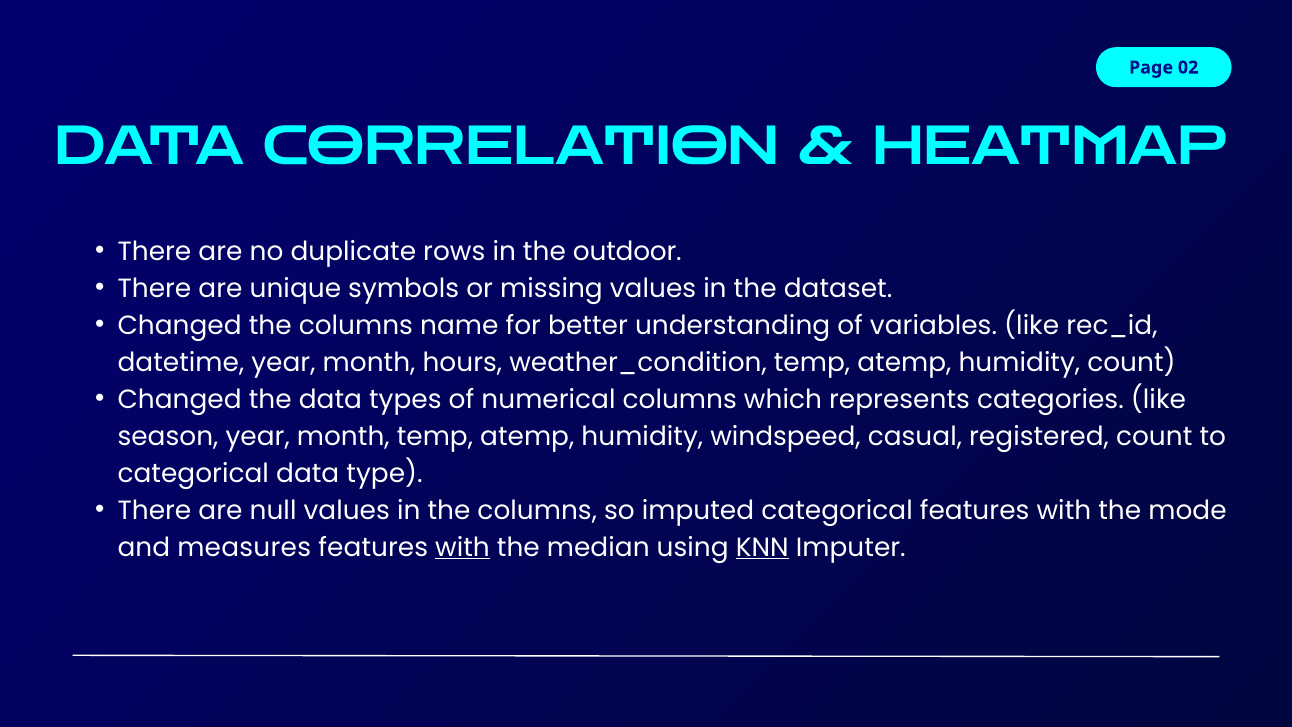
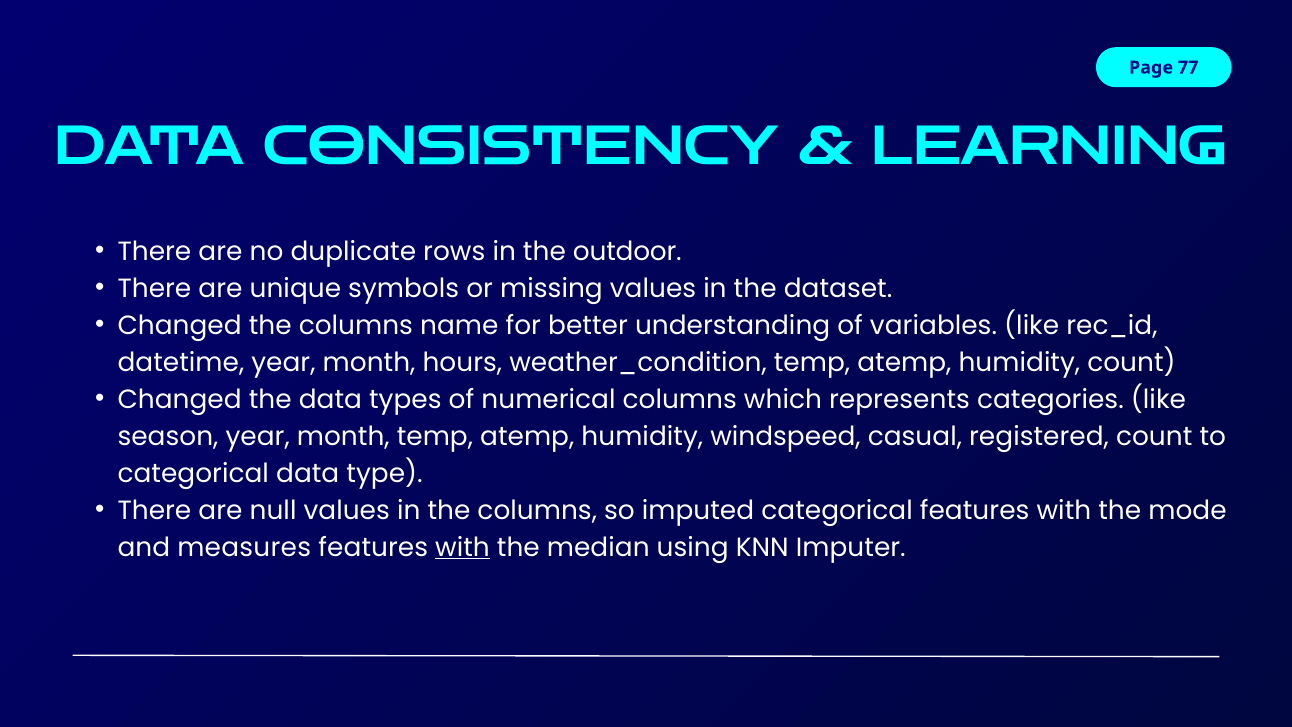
02: 02 -> 77
CORRELATION: CORRELATION -> CONSISTENCY
HEATMAP: HEATMAP -> LEARNING
KNN underline: present -> none
